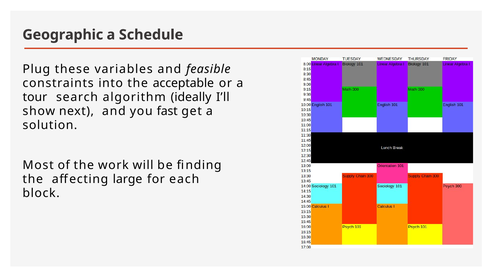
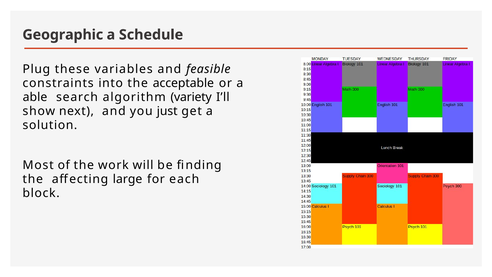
tour: tour -> able
ideally: ideally -> variety
fast: fast -> just
